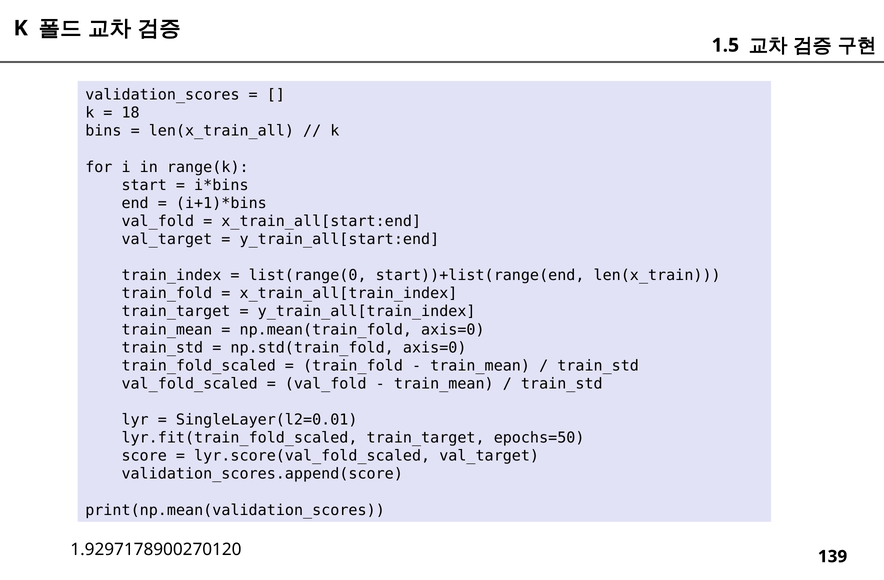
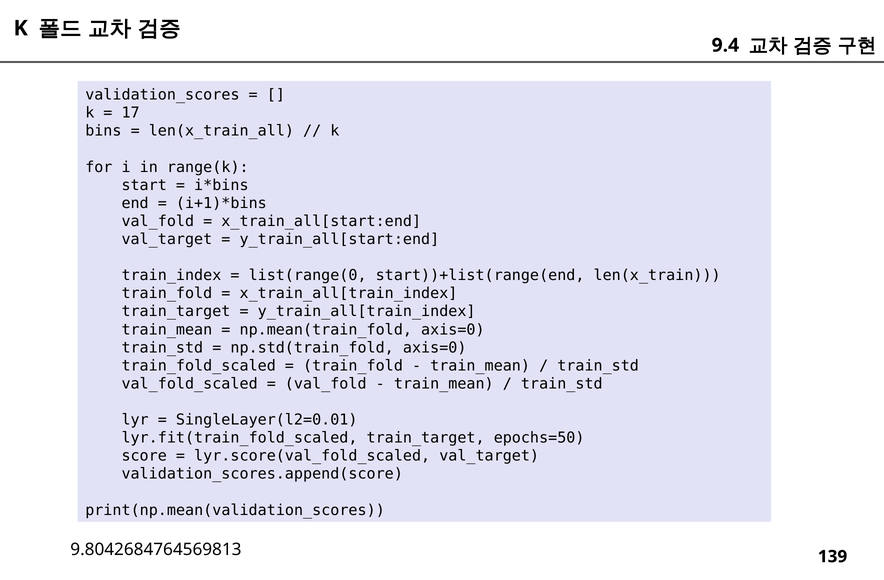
1.5: 1.5 -> 9.4
18: 18 -> 17
1.9297178900270120: 1.9297178900270120 -> 9.8042684764569813
